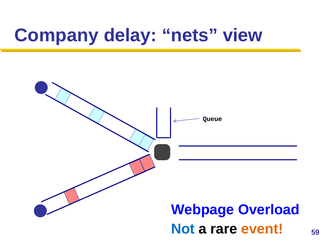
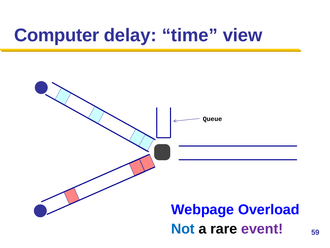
Company: Company -> Computer
nets: nets -> time
event colour: orange -> purple
